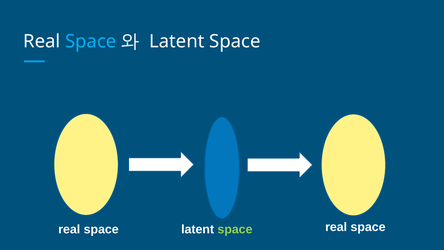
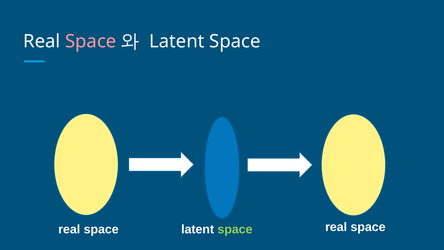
Space at (91, 41) colour: light blue -> pink
